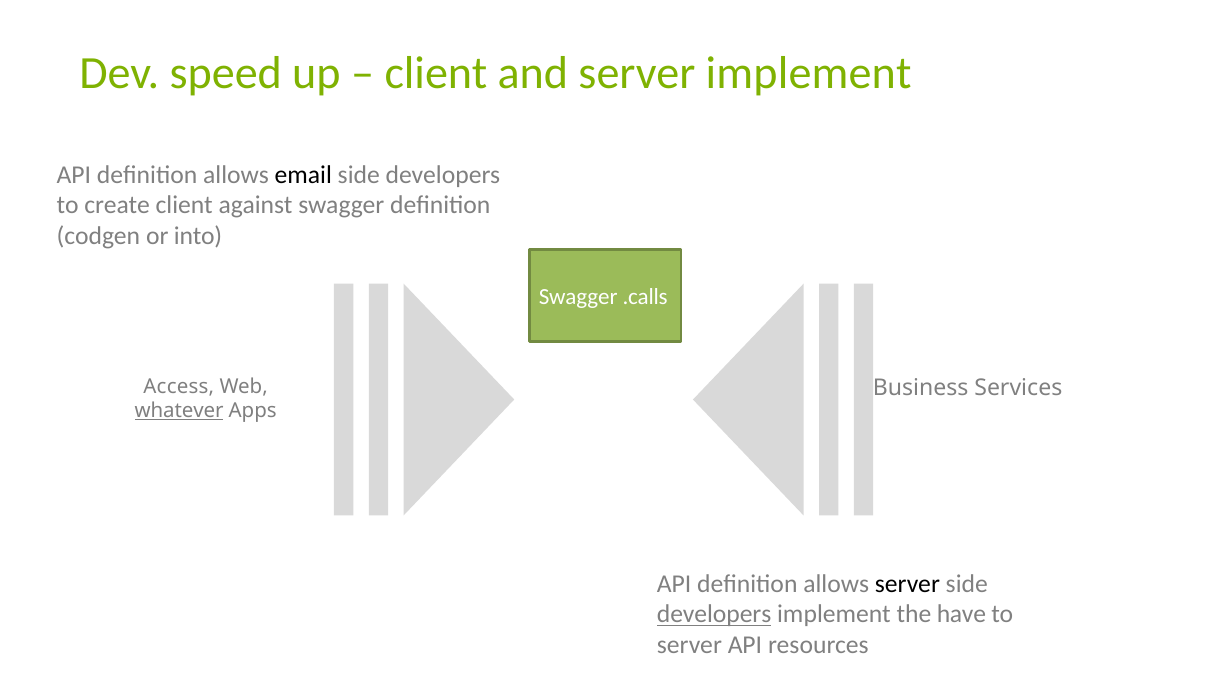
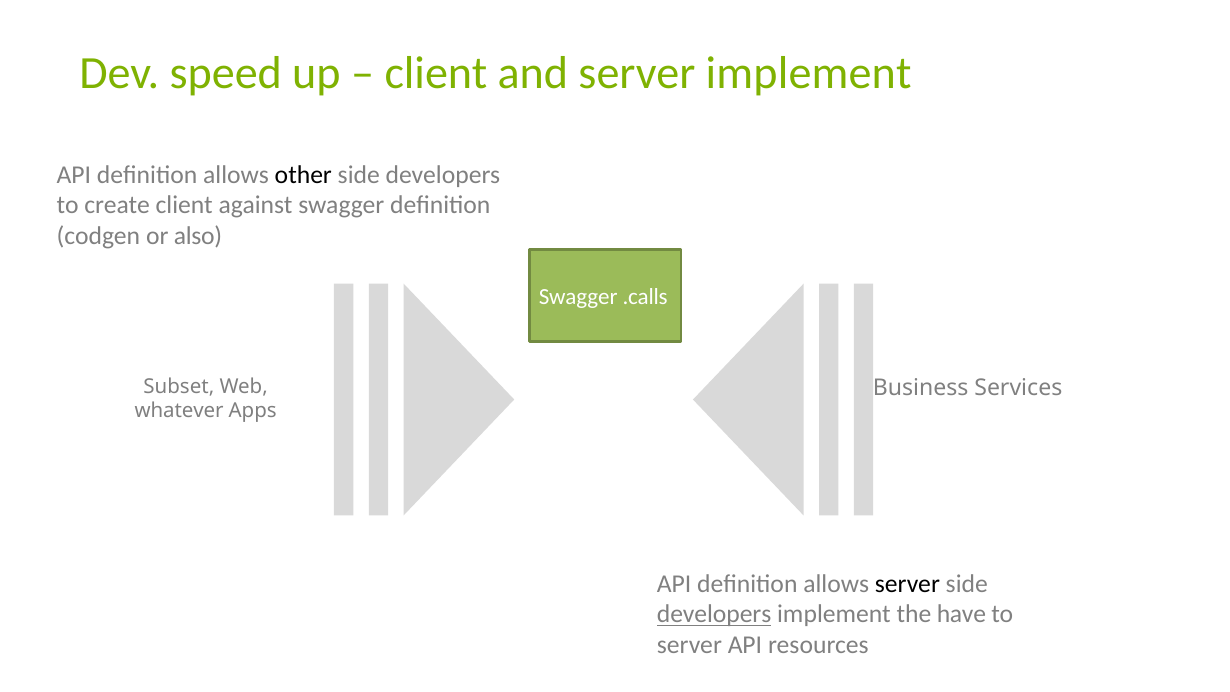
email: email -> other
into: into -> also
Access: Access -> Subset
whatever underline: present -> none
